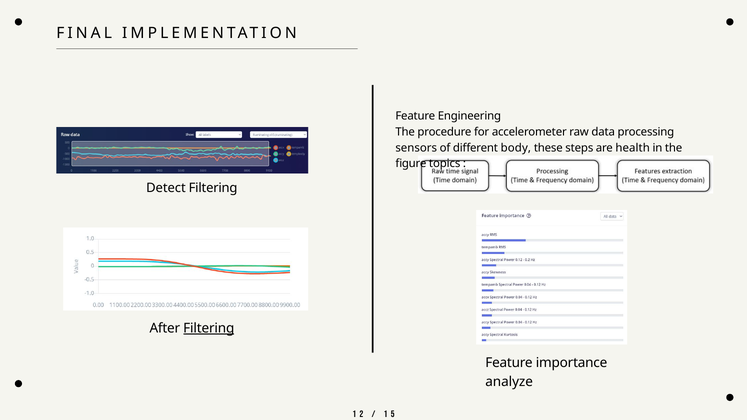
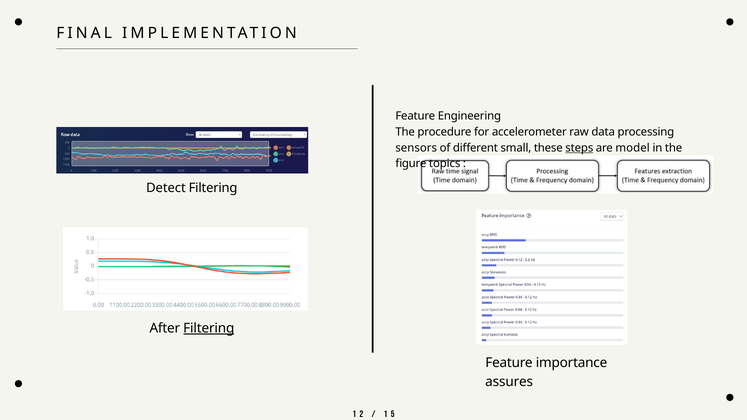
body: body -> small
steps underline: none -> present
health: health -> model
analyze: analyze -> assures
